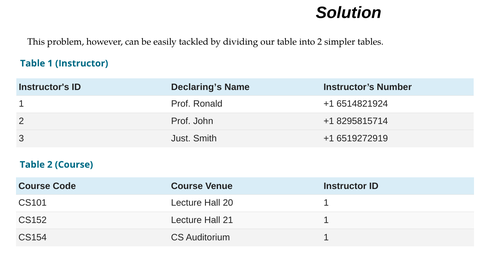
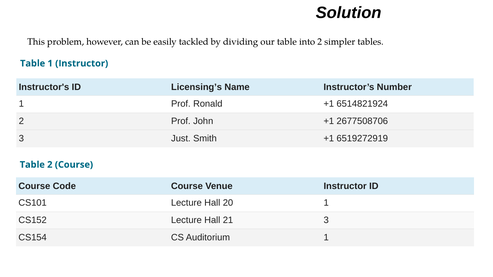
Declaring’s: Declaring’s -> Licensing’s
8295815714: 8295815714 -> 2677508706
21 1: 1 -> 3
